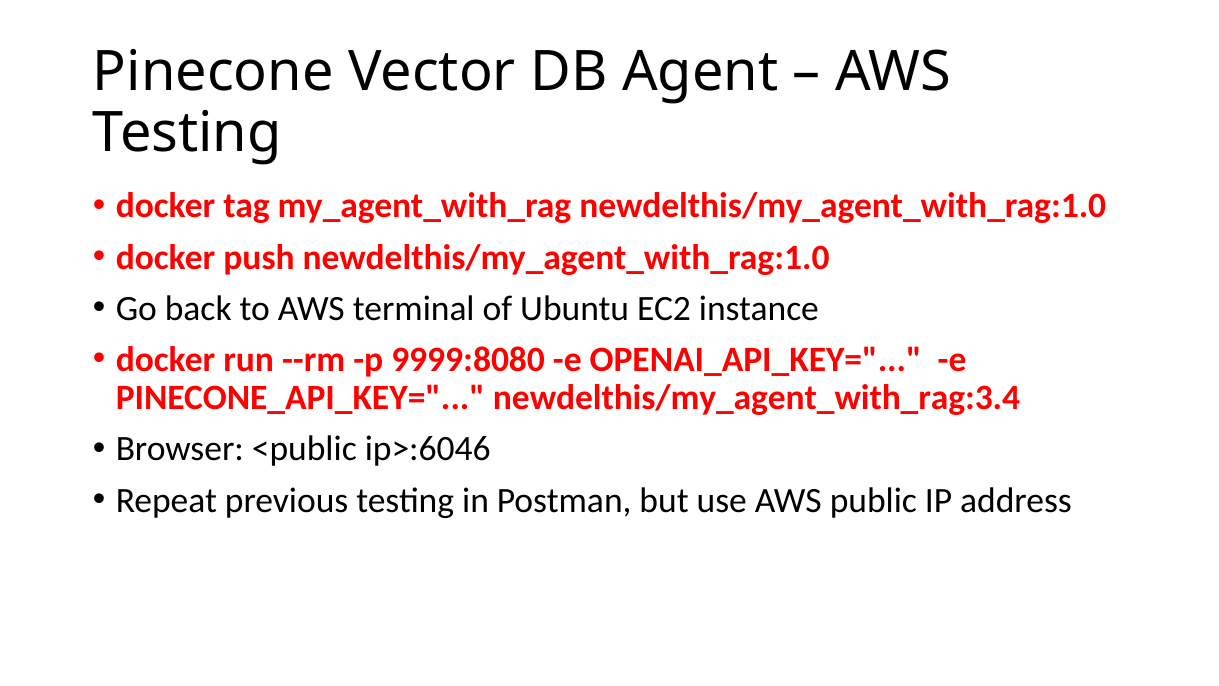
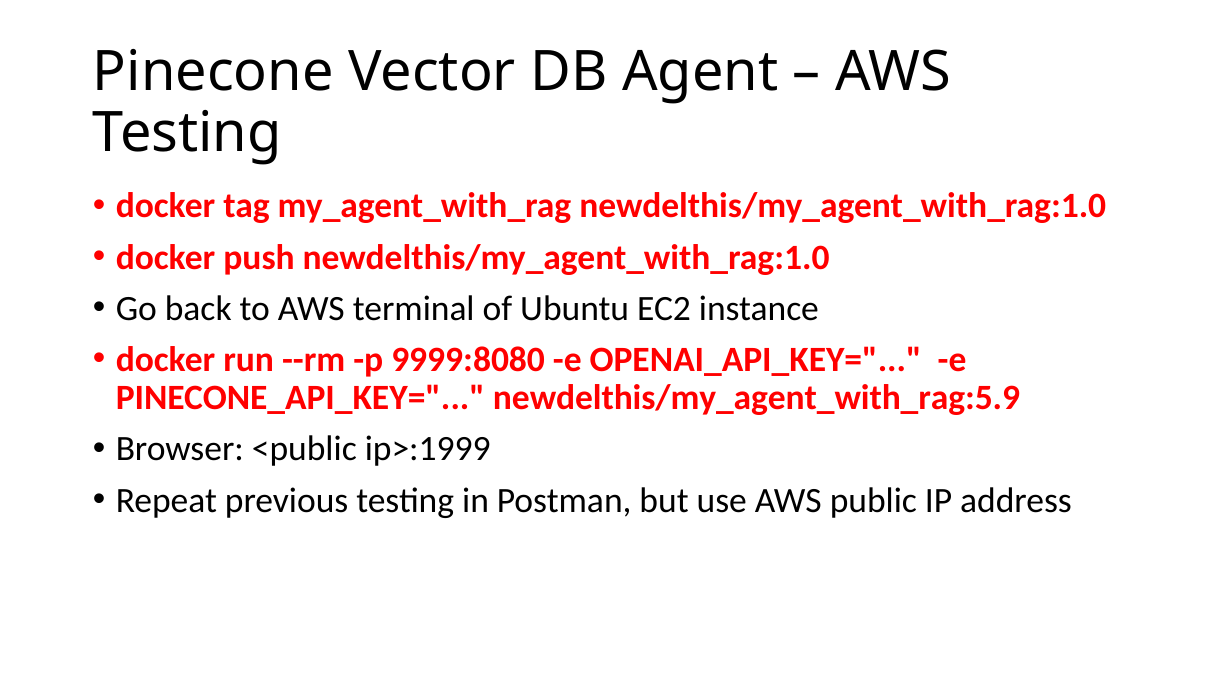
newdelthis/my_agent_with_rag:3.4: newdelthis/my_agent_with_rag:3.4 -> newdelthis/my_agent_with_rag:5.9
ip>:6046: ip>:6046 -> ip>:1999
